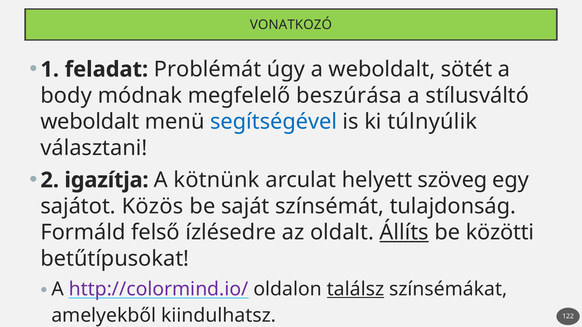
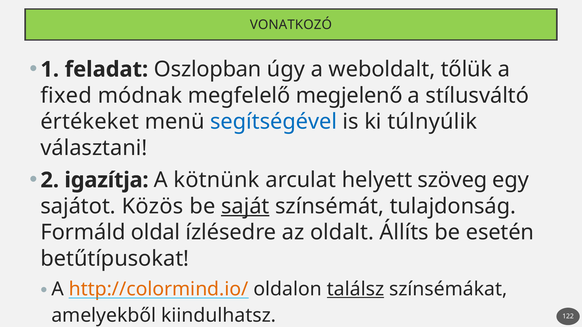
Problémát: Problémát -> Oszlopban
sötét: sötét -> tőlük
body: body -> fixed
beszúrása: beszúrása -> megjelenő
weboldalt at (90, 122): weboldalt -> értékeket
saját underline: none -> present
felső: felső -> oldal
Állíts underline: present -> none
közötti: közötti -> esetén
http://colormind.io/ colour: purple -> orange
